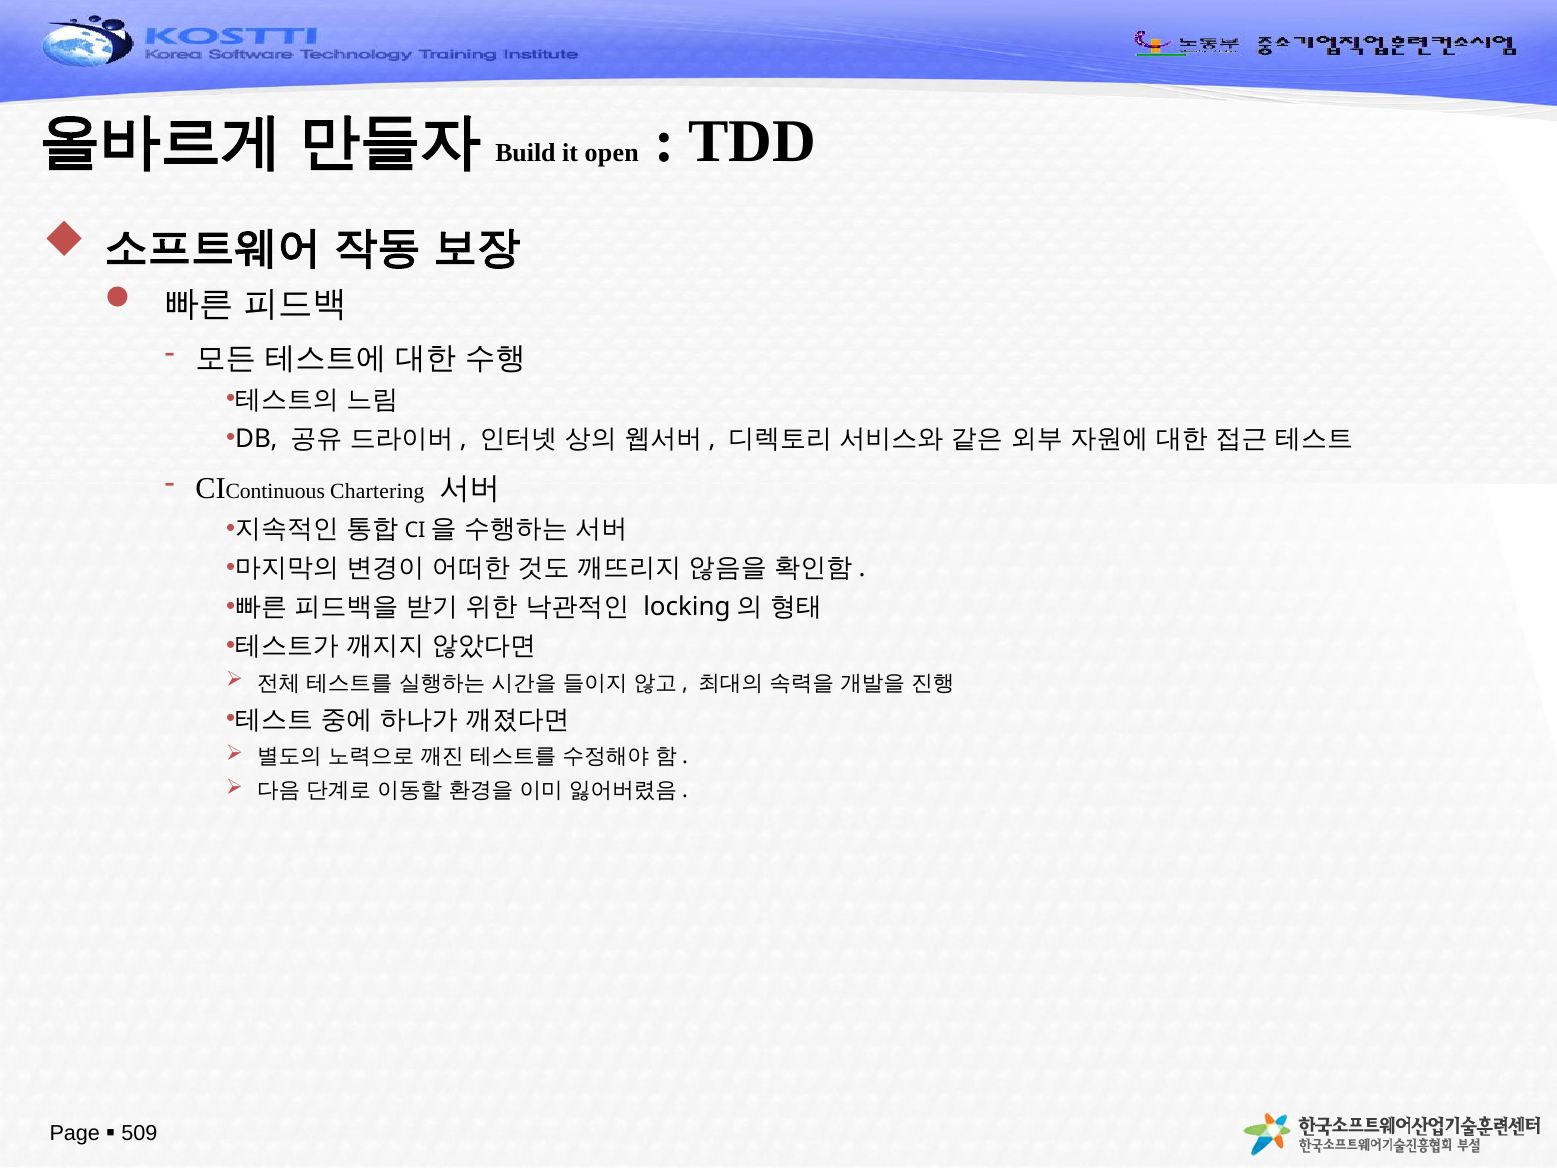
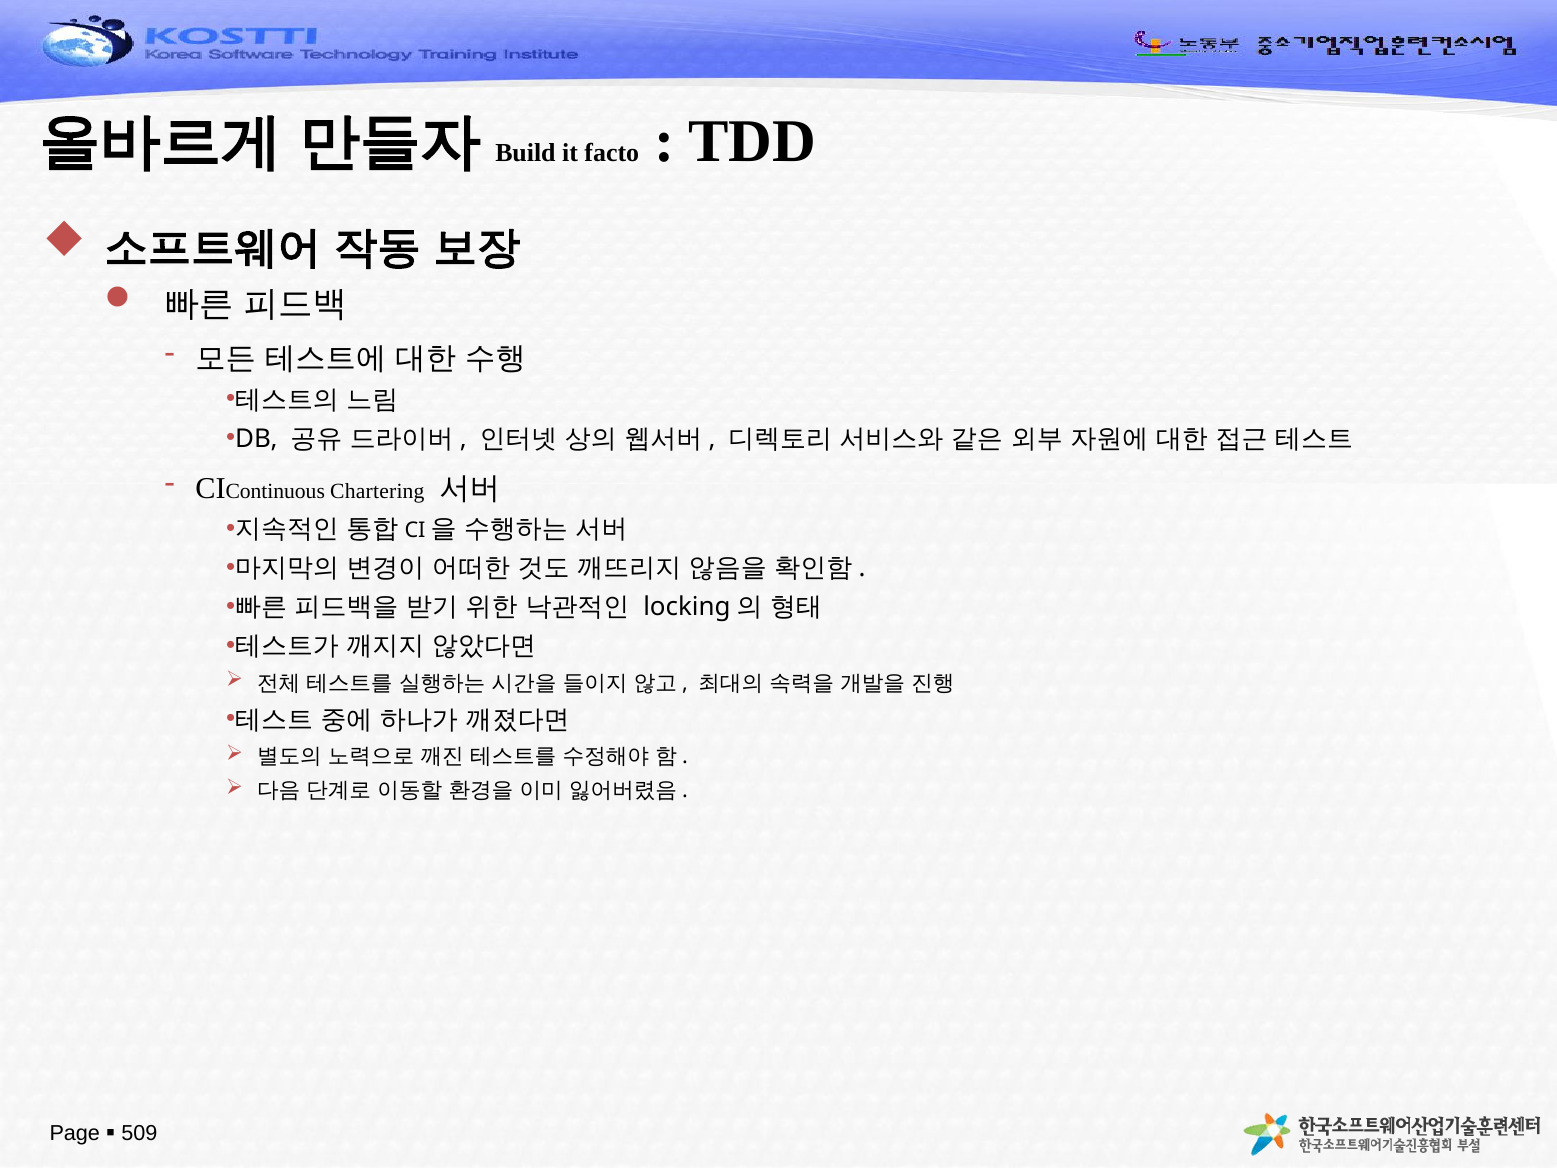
open: open -> facto
